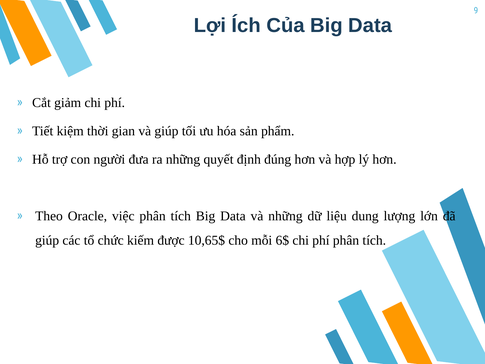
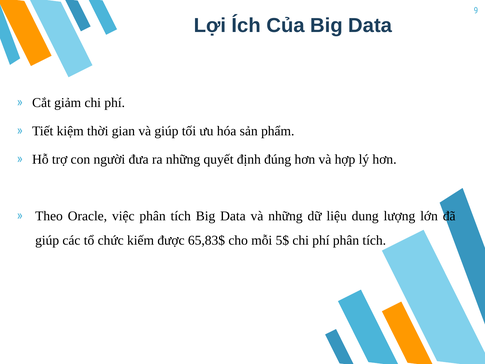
10,65$: 10,65$ -> 65,83$
6$: 6$ -> 5$
